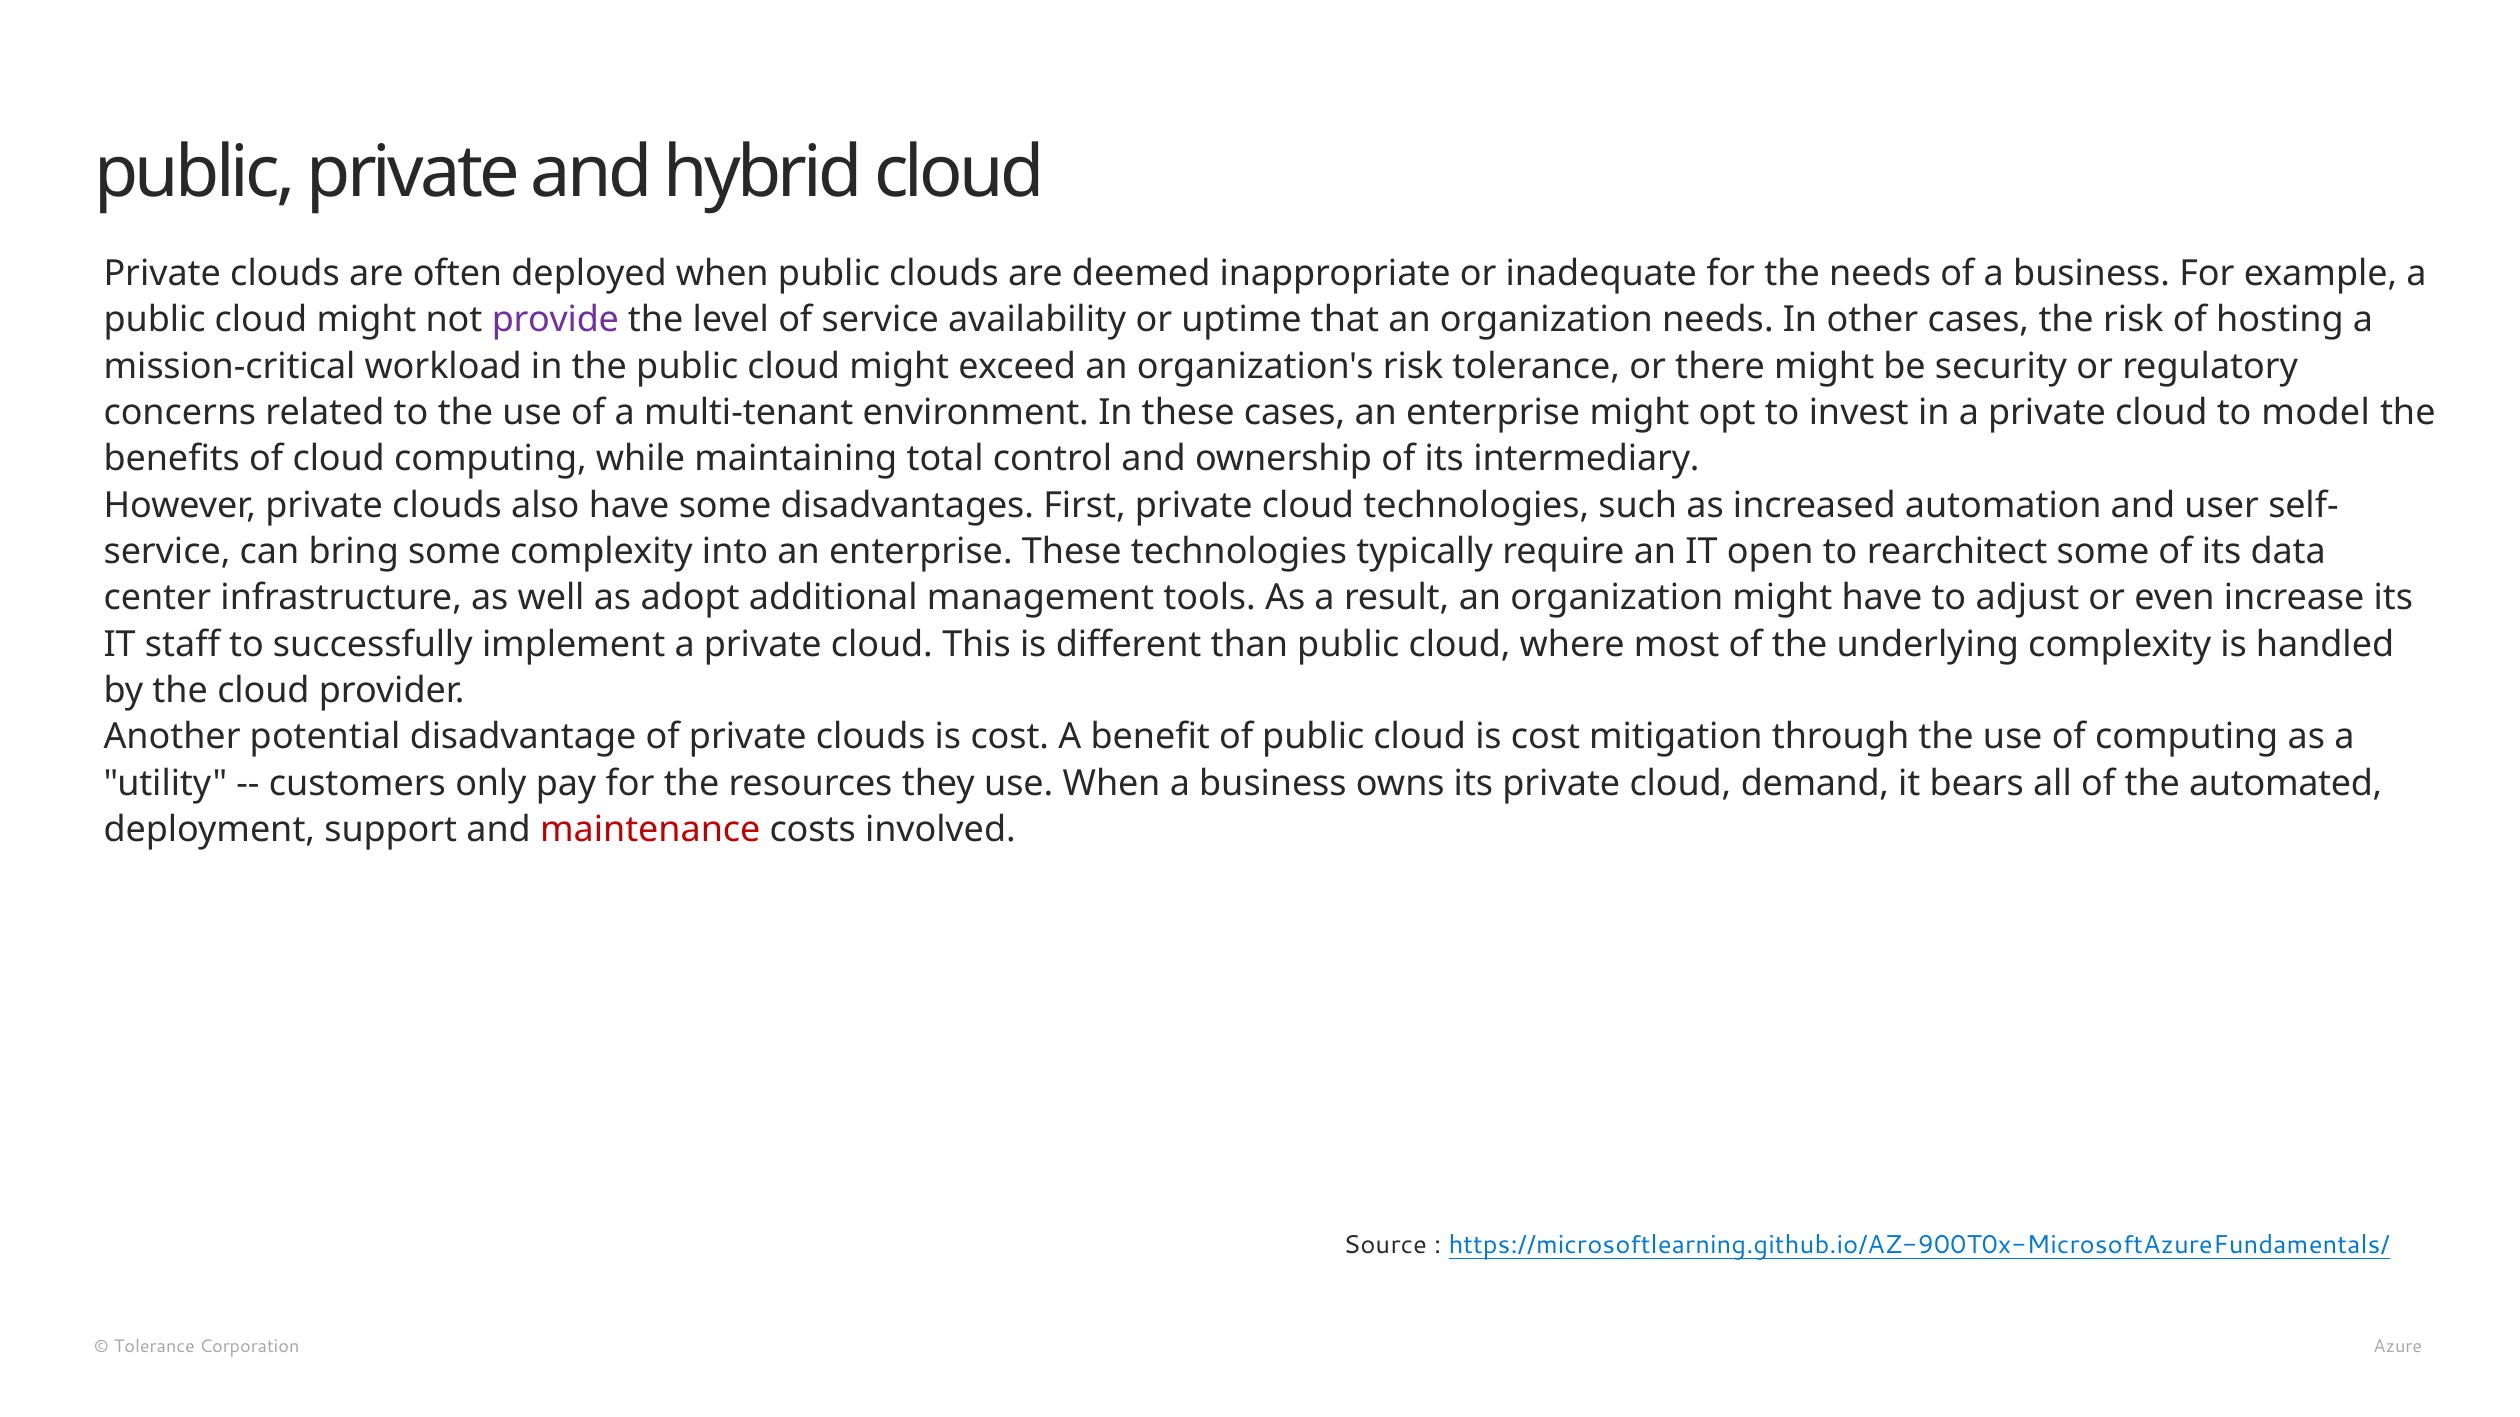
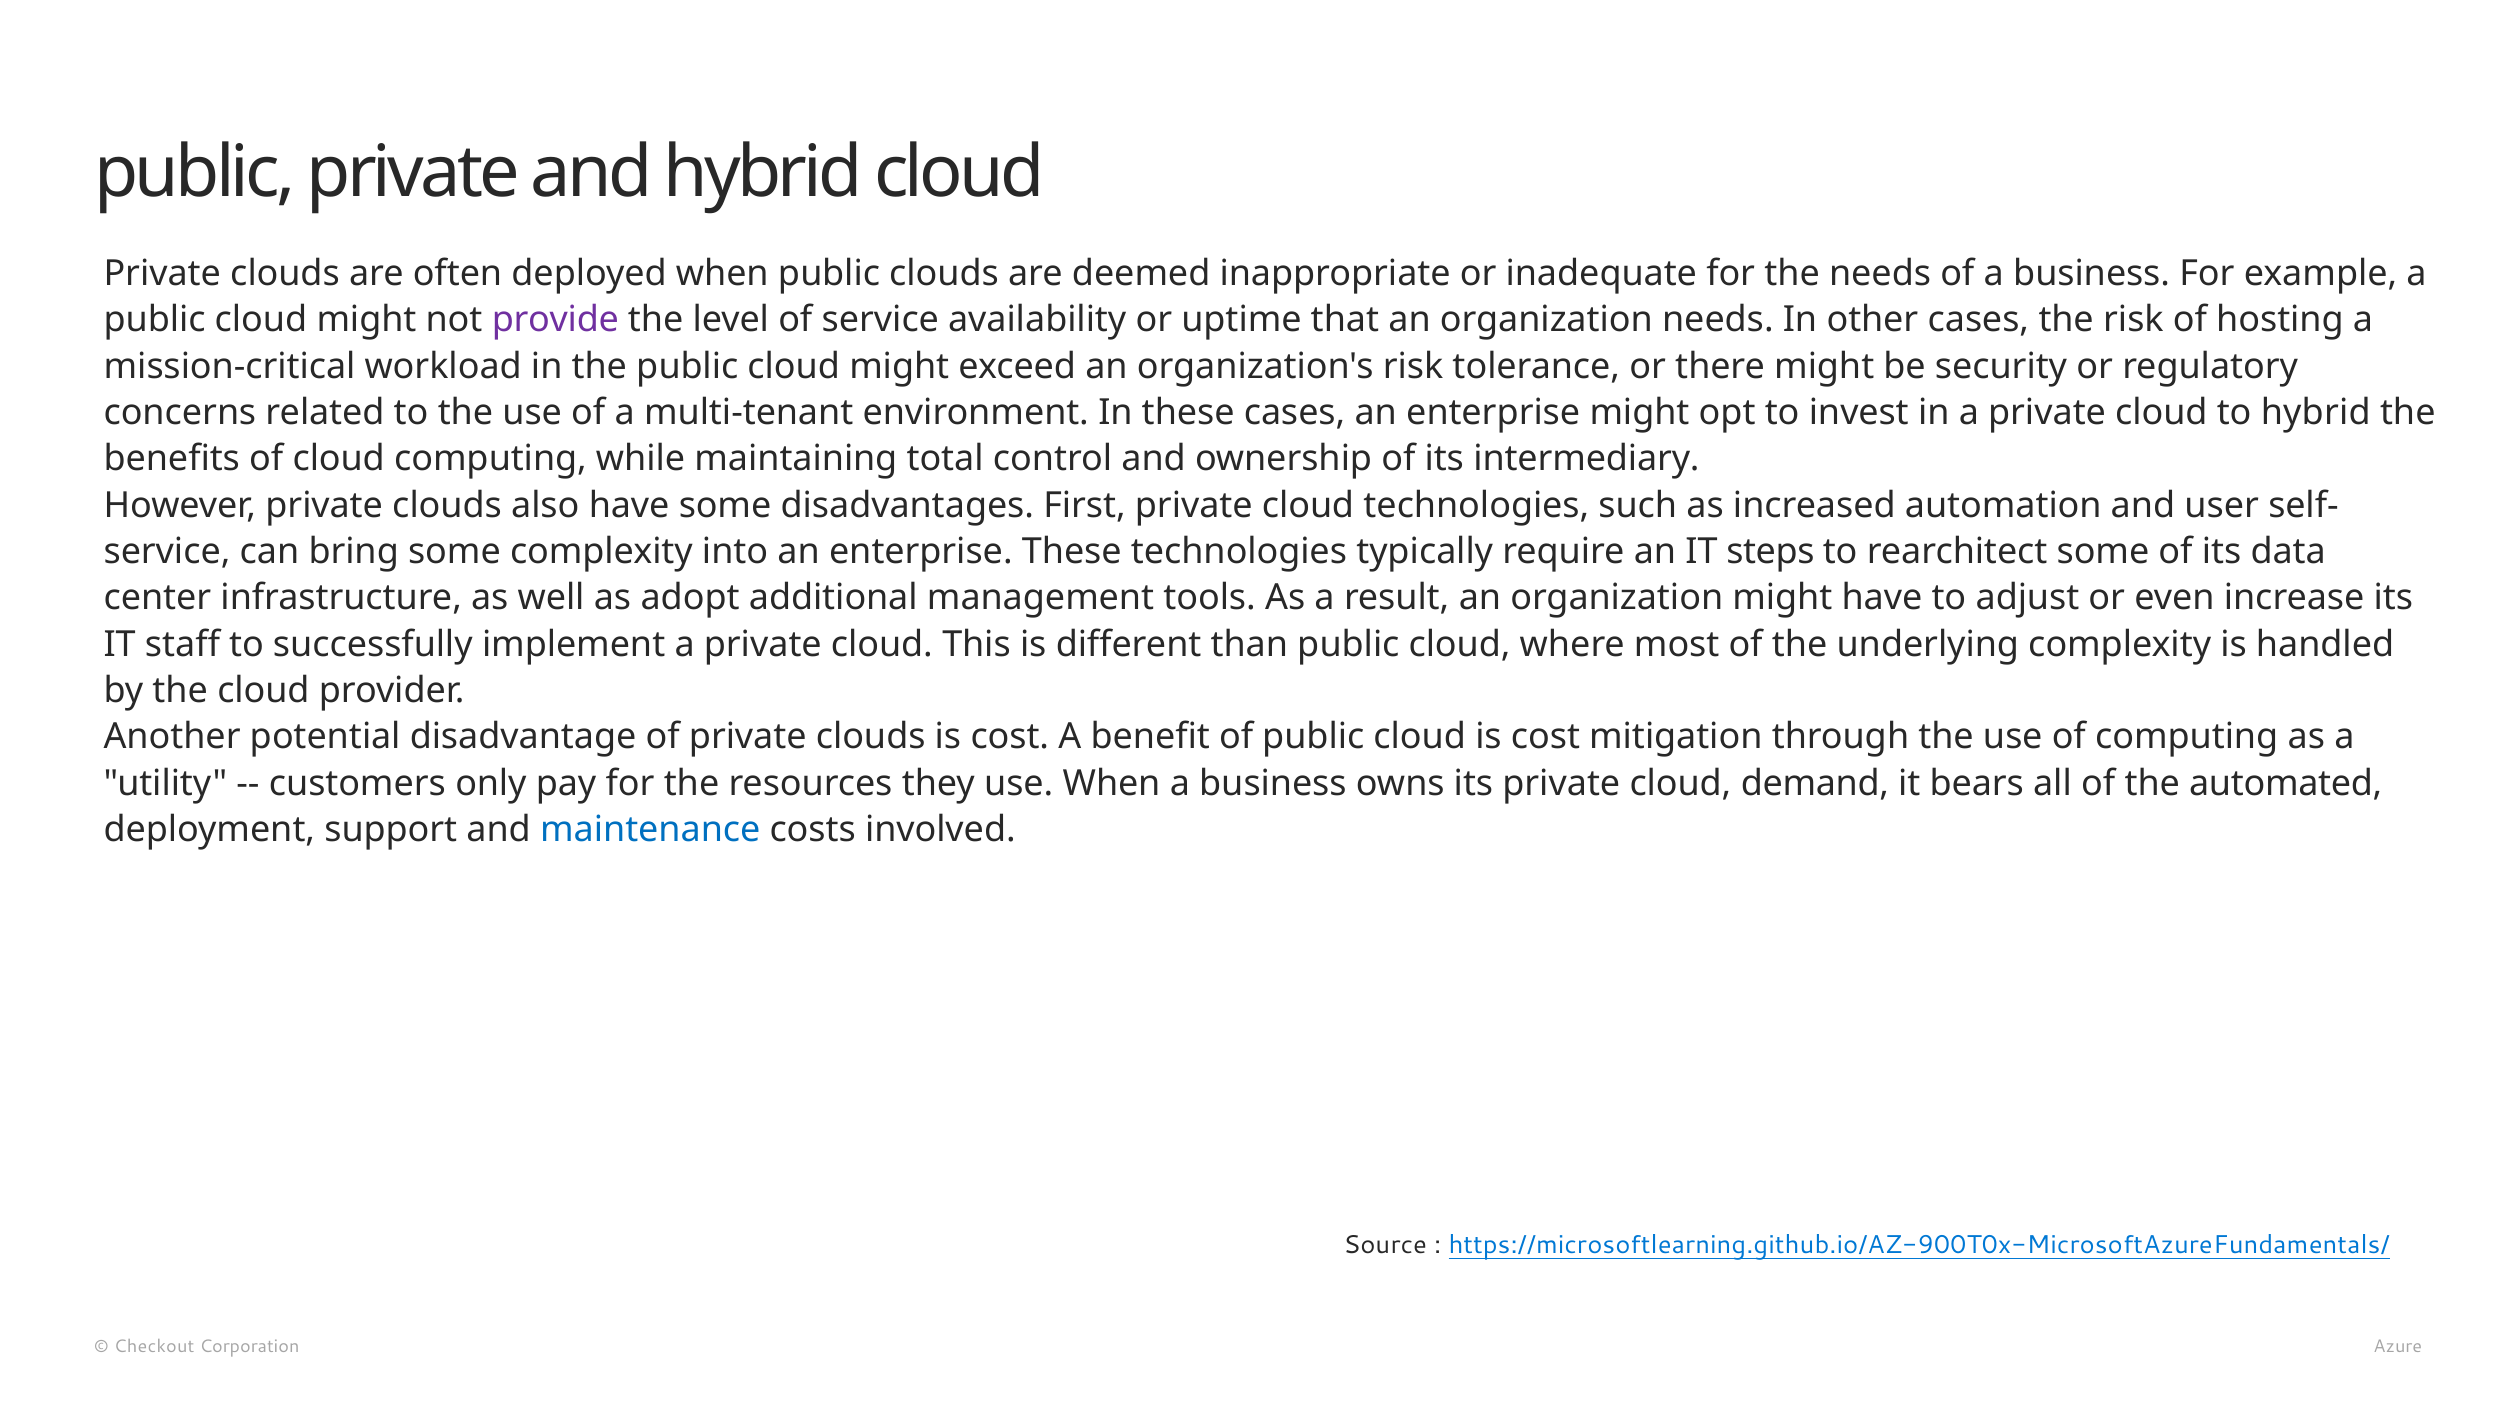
to model: model -> hybrid
open: open -> steps
maintenance colour: red -> blue
Tolerance at (154, 1347): Tolerance -> Checkout
